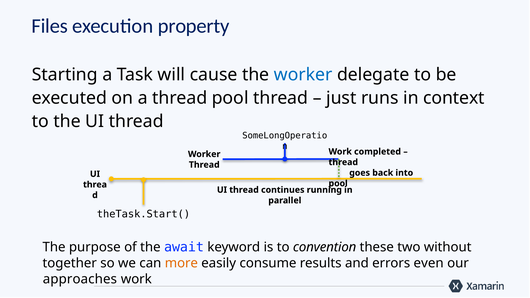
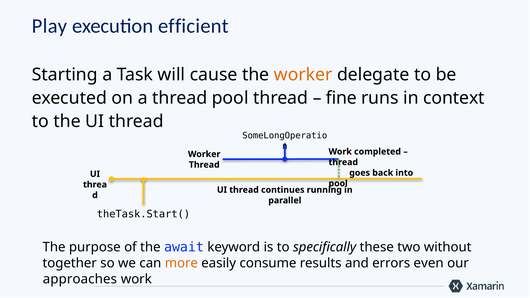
Files: Files -> Play
property: property -> efficient
worker at (303, 75) colour: blue -> orange
just: just -> fine
convention: convention -> specifically
